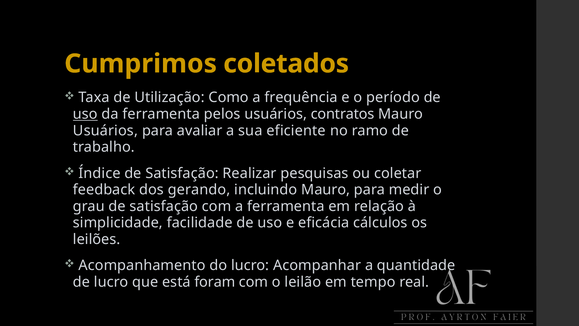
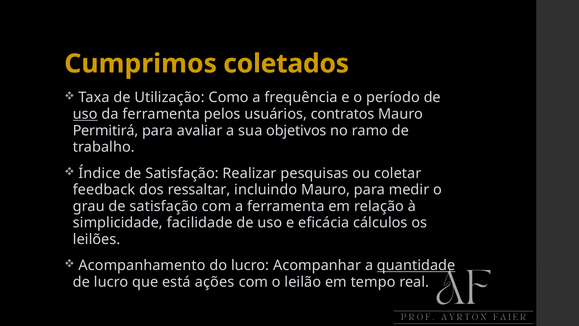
Usuários at (105, 130): Usuários -> Permitirá
eficiente: eficiente -> objetivos
gerando: gerando -> ressaltar
quantidade underline: none -> present
foram: foram -> ações
